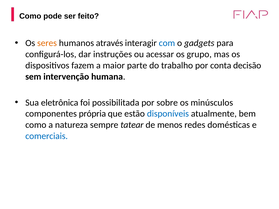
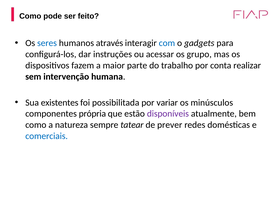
seres colour: orange -> blue
decisão: decisão -> realizar
eletrônica: eletrônica -> existentes
sobre: sobre -> variar
disponíveis colour: blue -> purple
menos: menos -> prever
